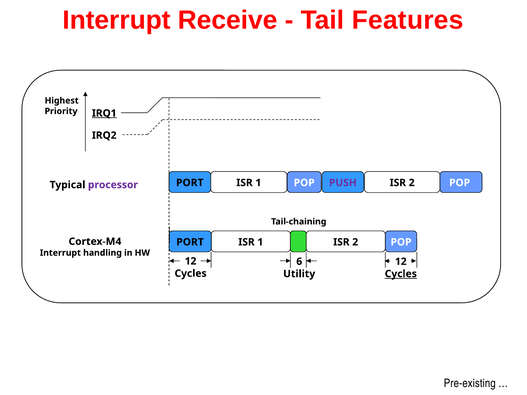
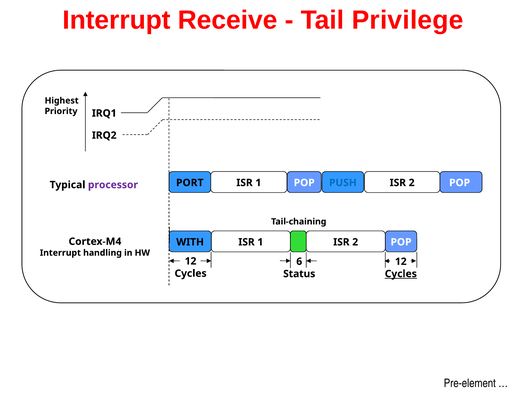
Features: Features -> Privilege
IRQ1 underline: present -> none
PUSH colour: purple -> blue
PORT at (190, 242): PORT -> WITH
Utility: Utility -> Status
Pre-existing: Pre-existing -> Pre-element
